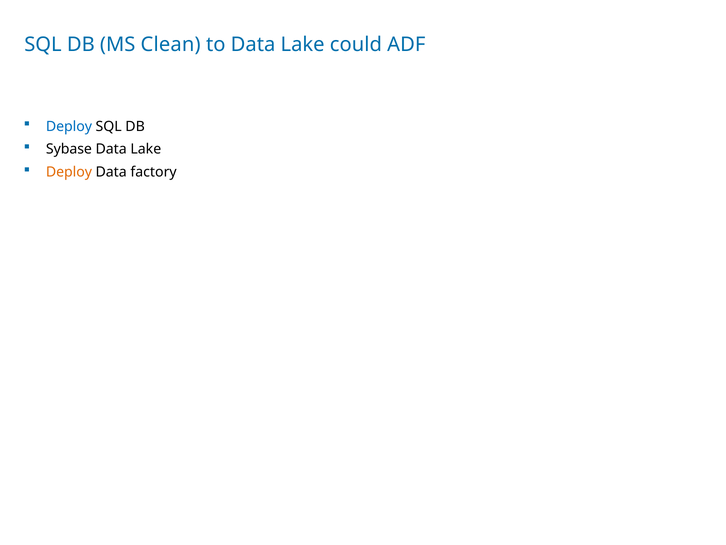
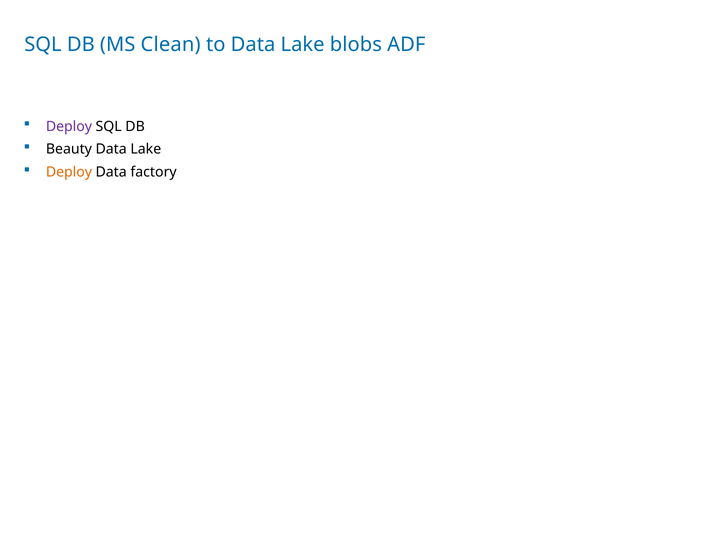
could: could -> blobs
Deploy at (69, 126) colour: blue -> purple
Sybase: Sybase -> Beauty
